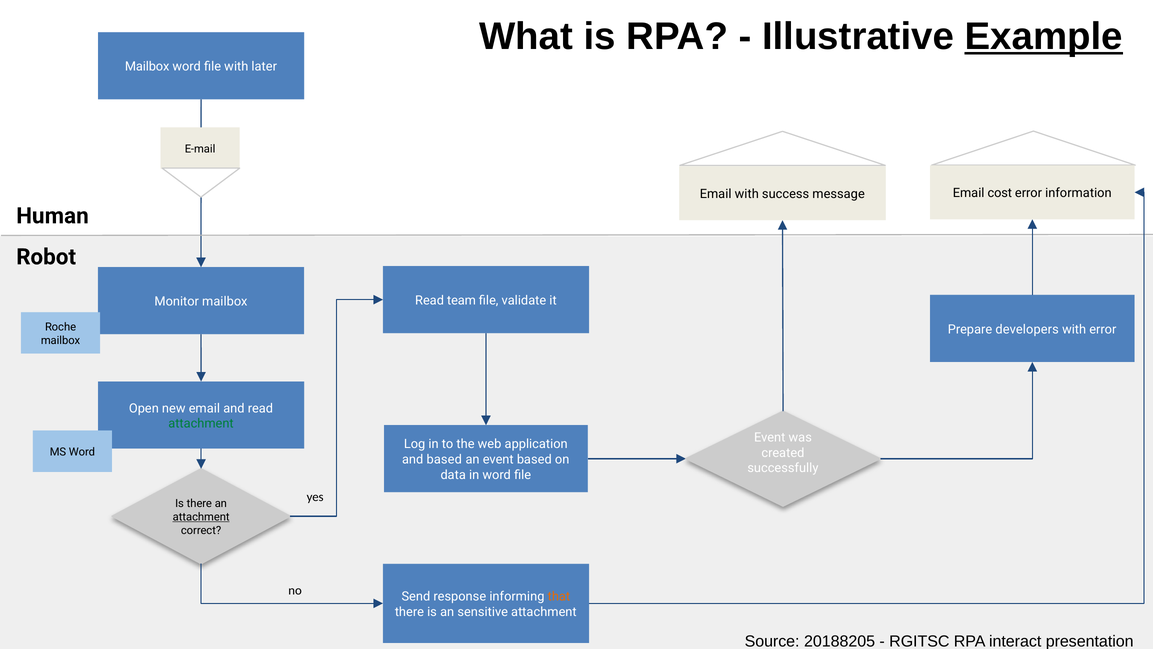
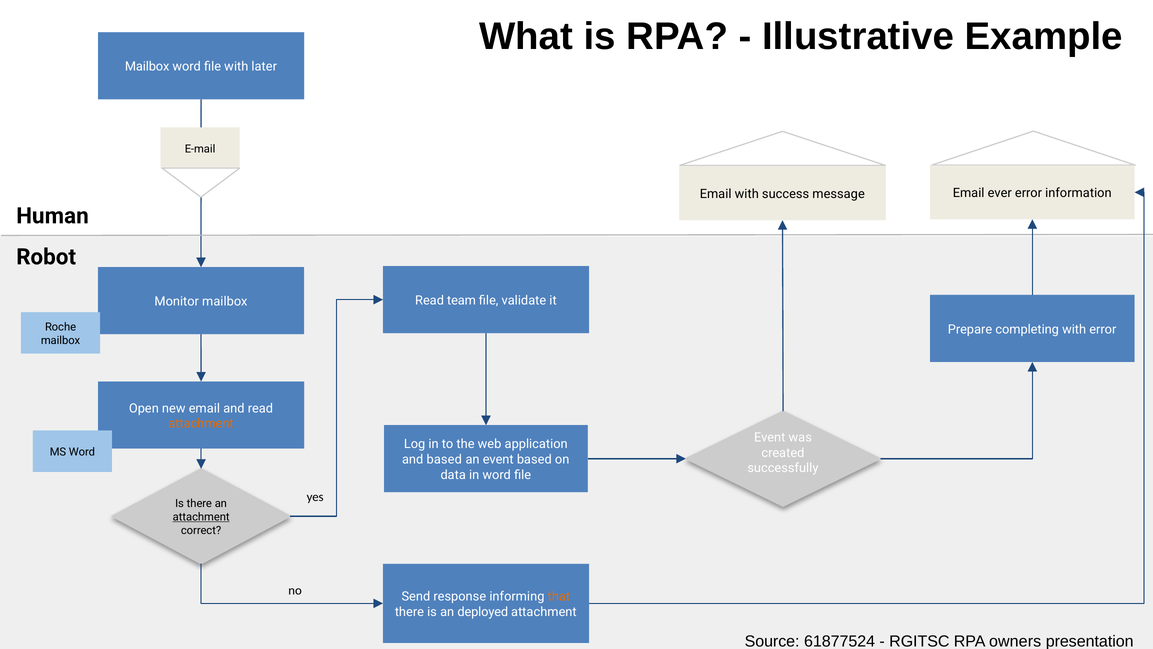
Example underline: present -> none
cost: cost -> ever
developers: developers -> completing
attachment at (201, 423) colour: green -> orange
sensitive: sensitive -> deployed
20188205: 20188205 -> 61877524
interact: interact -> owners
